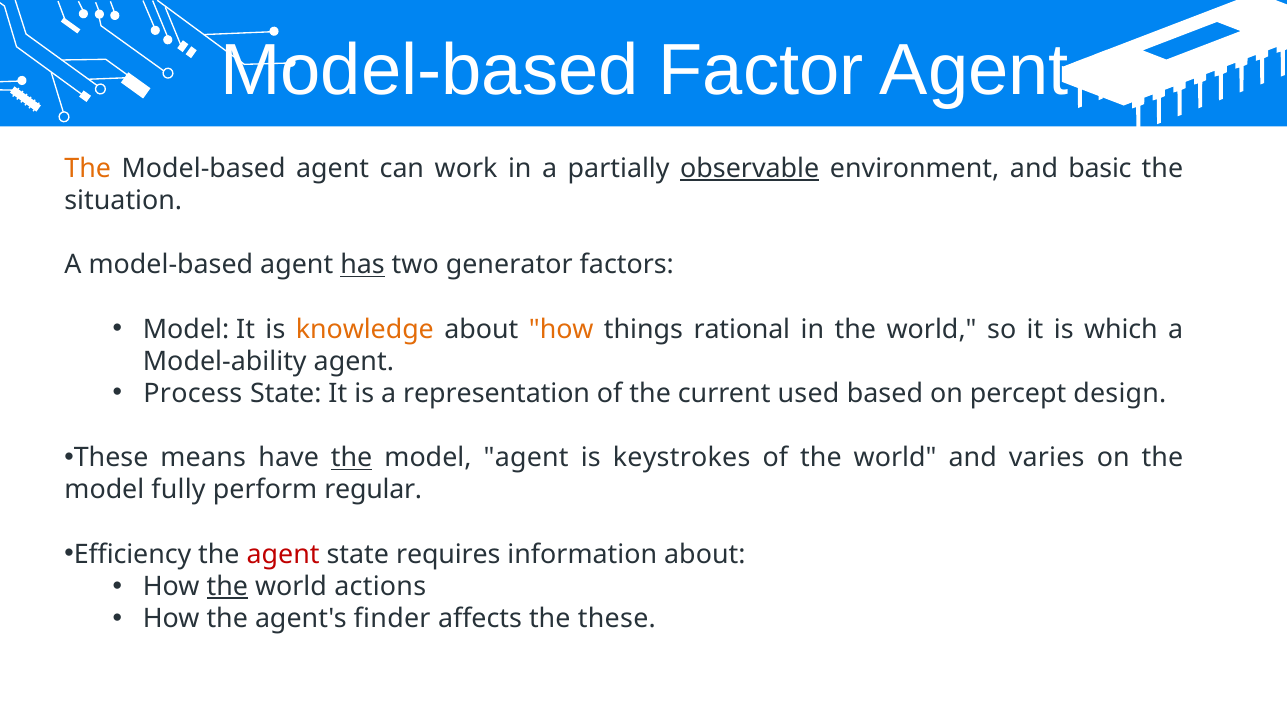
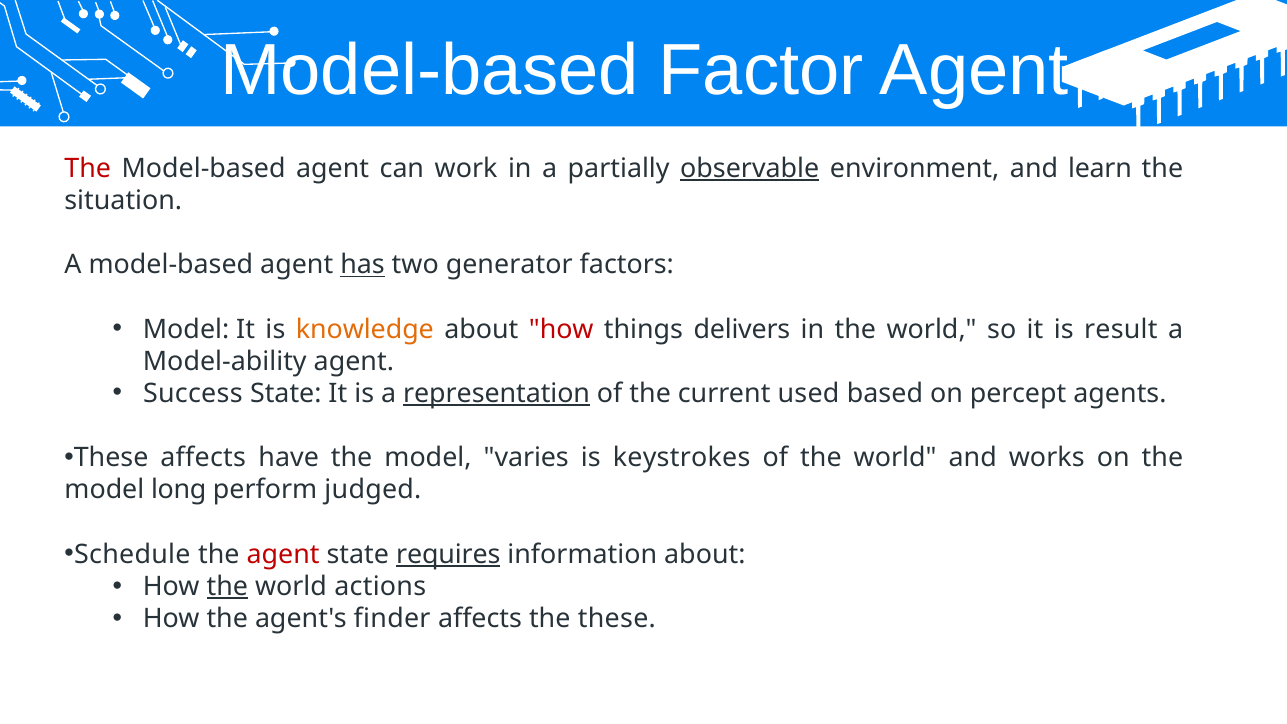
The at (88, 168) colour: orange -> red
basic: basic -> learn
how at (561, 329) colour: orange -> red
rational: rational -> delivers
which: which -> result
Process: Process -> Success
representation underline: none -> present
design: design -> agents
These means: means -> affects
the at (352, 458) underline: present -> none
model agent: agent -> varies
varies: varies -> works
fully: fully -> long
regular: regular -> judged
Efficiency: Efficiency -> Schedule
requires underline: none -> present
